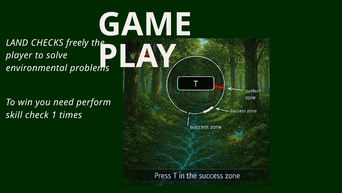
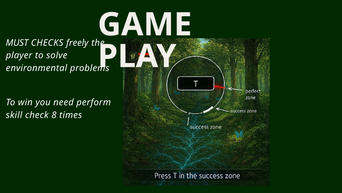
LAND: LAND -> MUST
1: 1 -> 8
